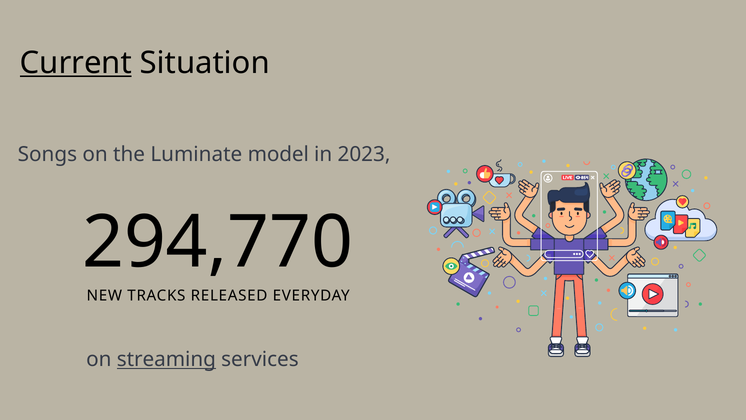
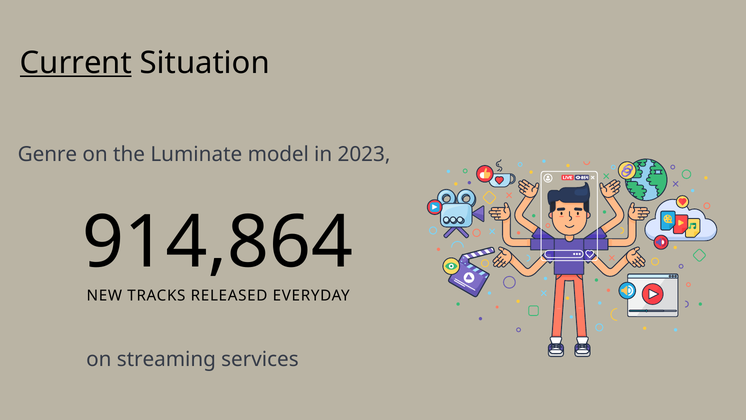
Songs: Songs -> Genre
294,770: 294,770 -> 914,864
streaming underline: present -> none
